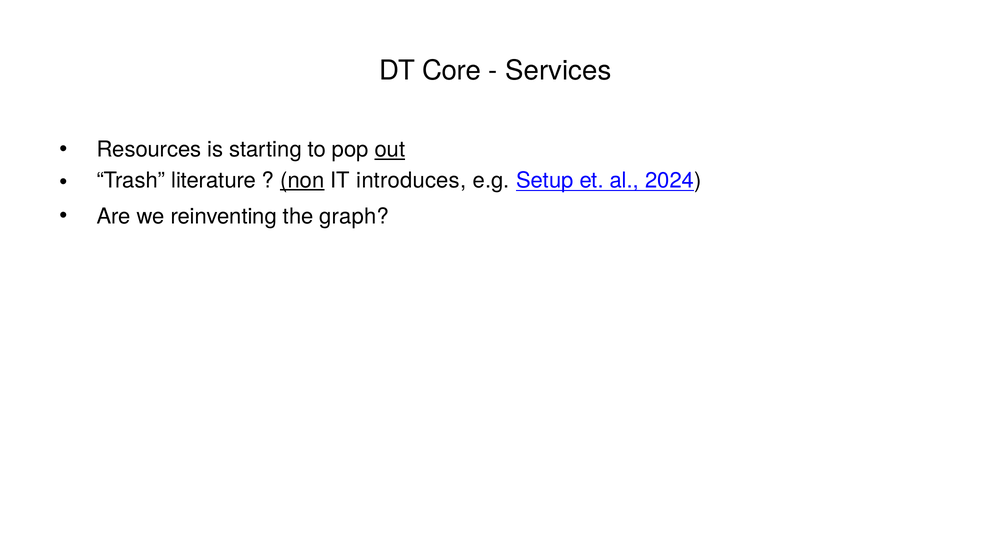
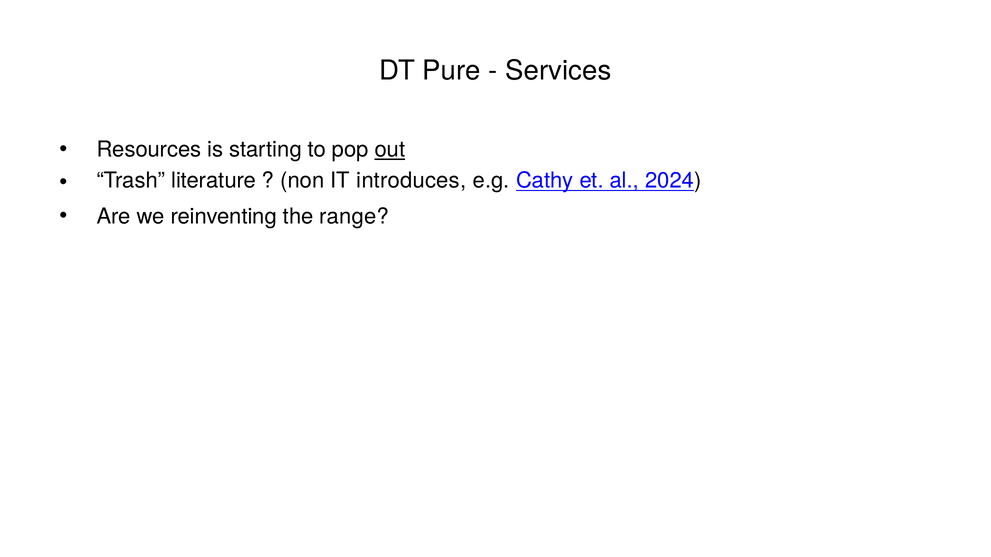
Core: Core -> Pure
non underline: present -> none
Setup: Setup -> Cathy
graph: graph -> range
